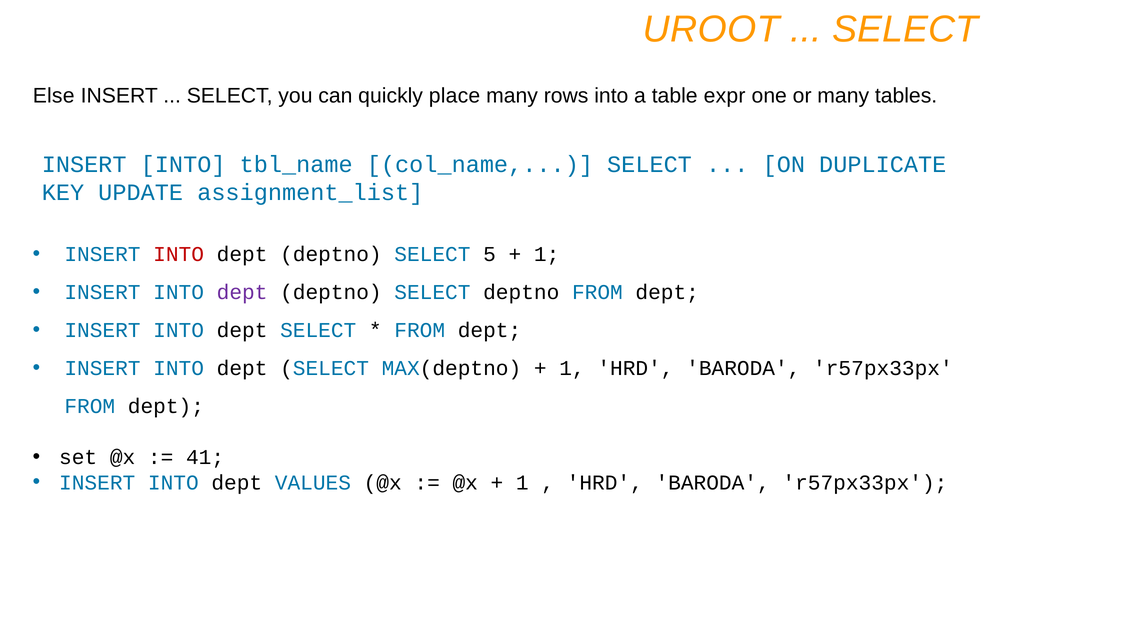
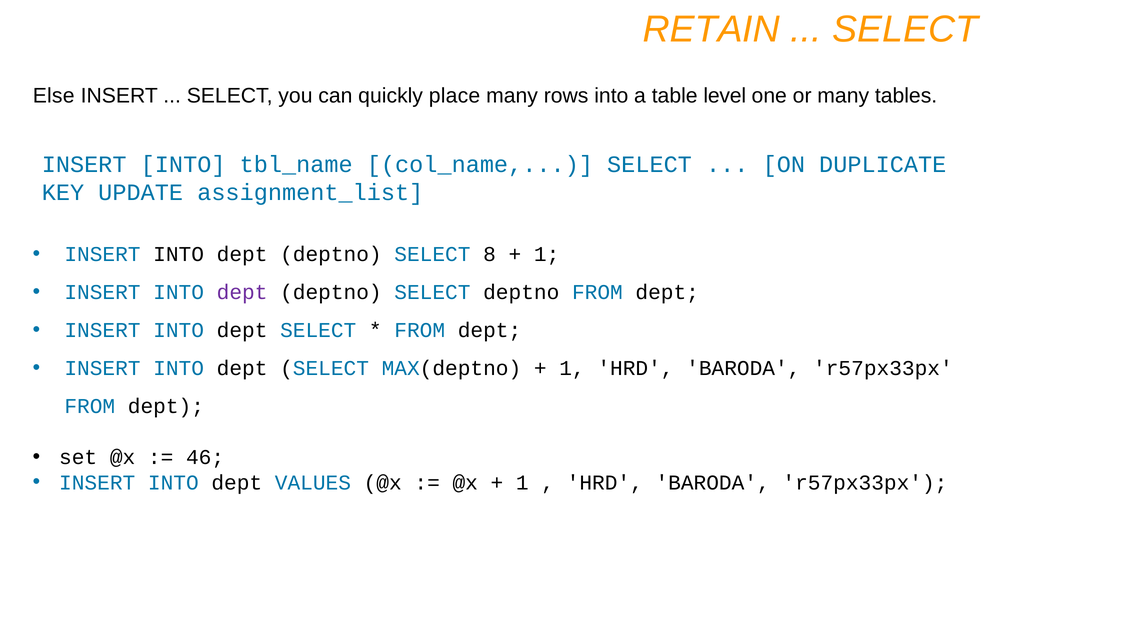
UROOT: UROOT -> RETAIN
expr: expr -> level
INTO at (179, 255) colour: red -> black
5: 5 -> 8
41: 41 -> 46
